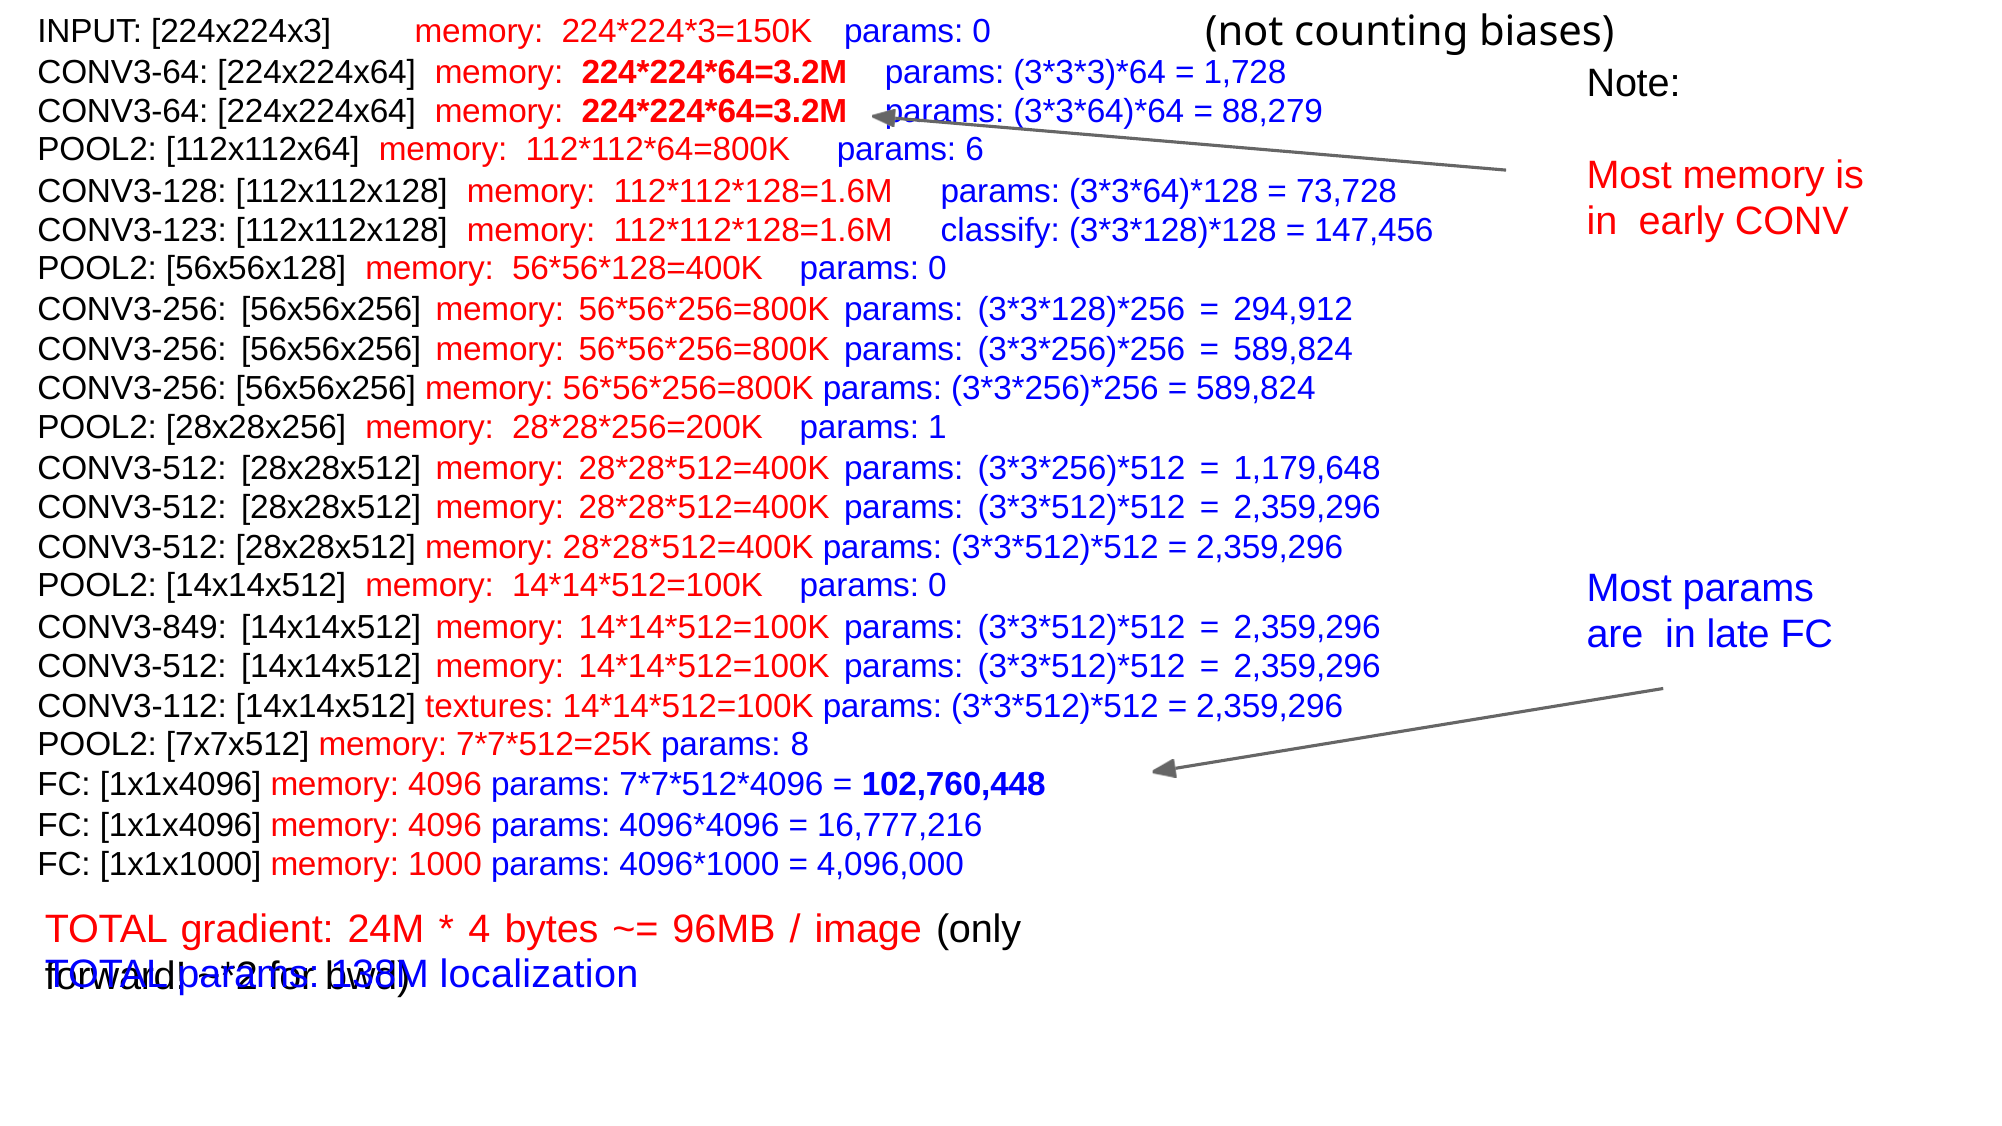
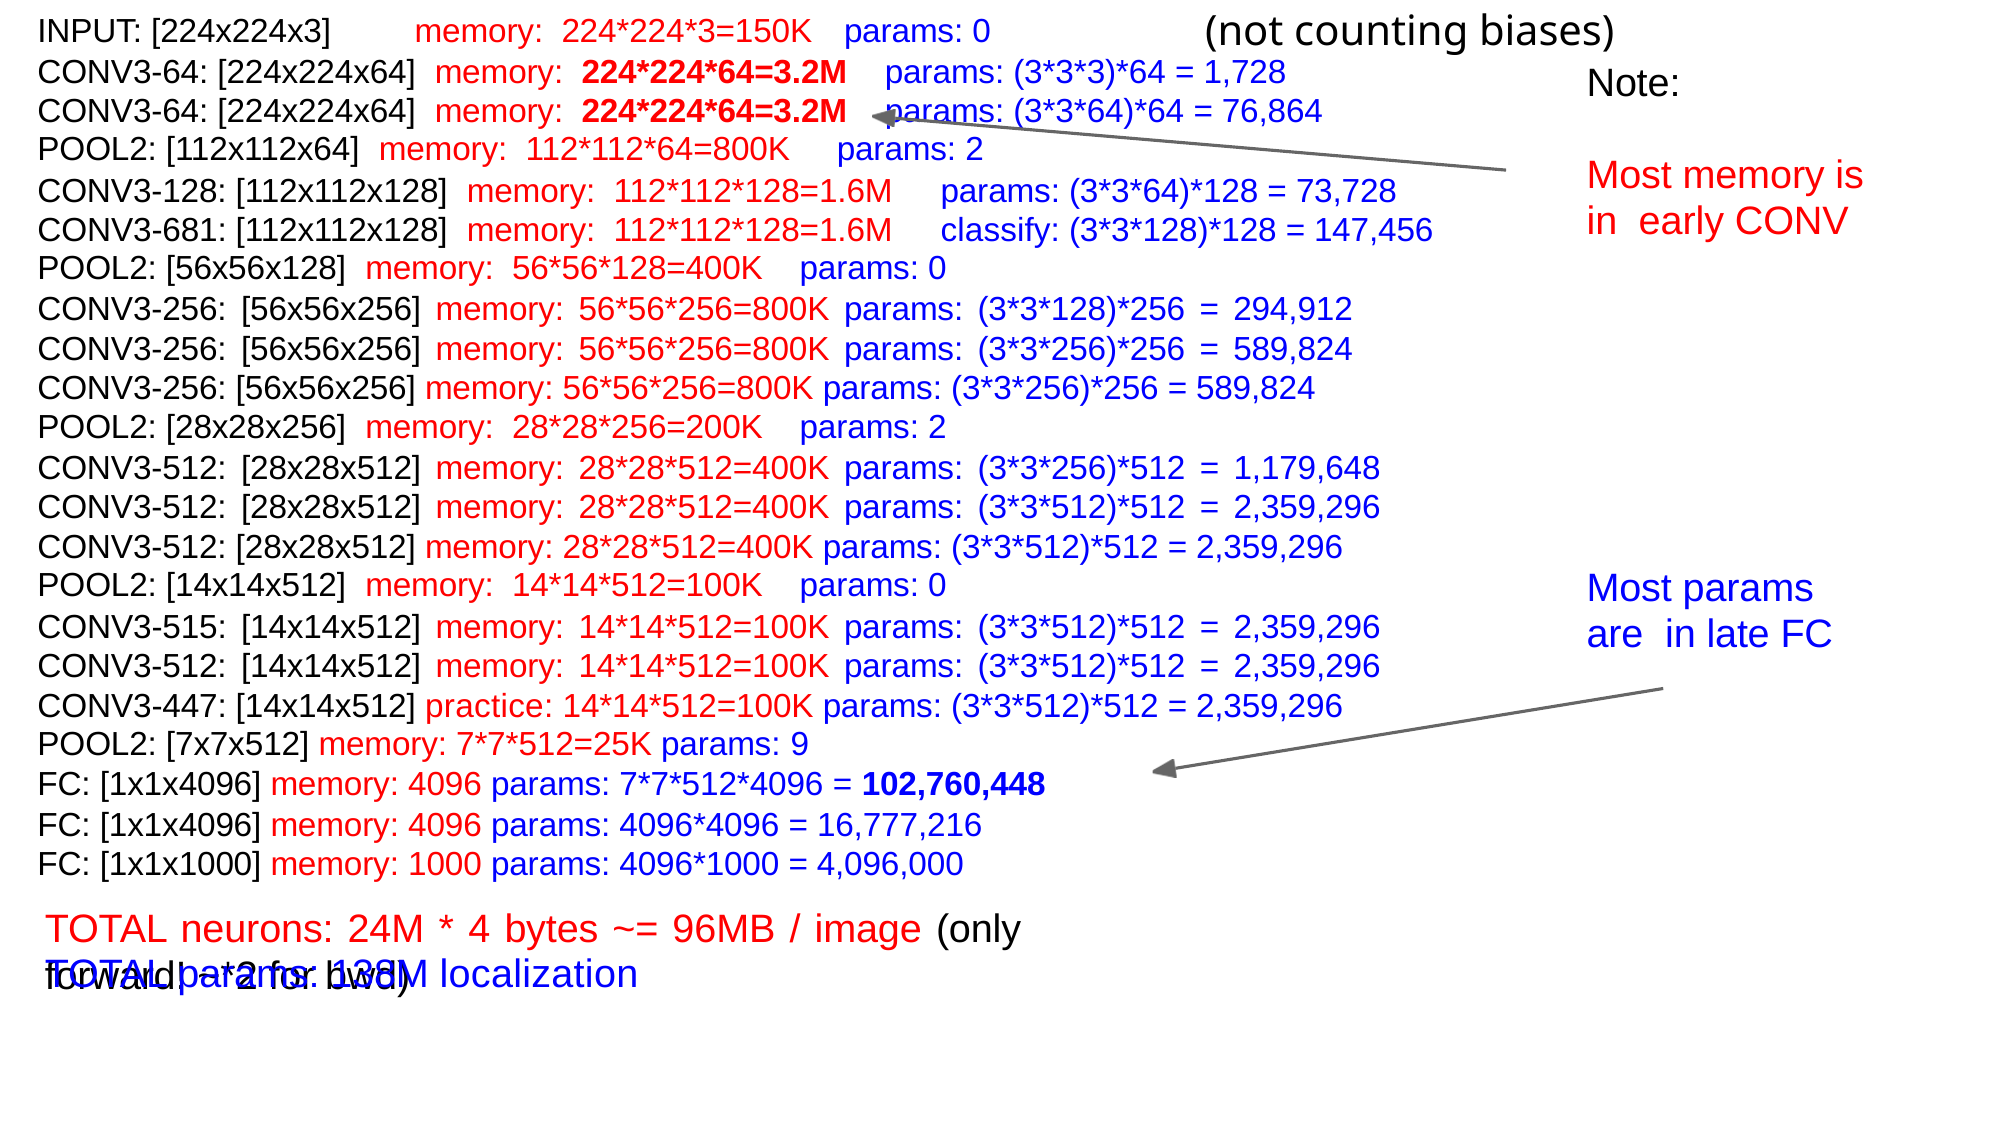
88,279: 88,279 -> 76,864
6 at (975, 150): 6 -> 2
CONV3-123: CONV3-123 -> CONV3-681
1 at (937, 428): 1 -> 2
CONV3-849: CONV3-849 -> CONV3-515
CONV3-112: CONV3-112 -> CONV3-447
textures: textures -> practice
params 8: 8 -> 9
gradient: gradient -> neurons
